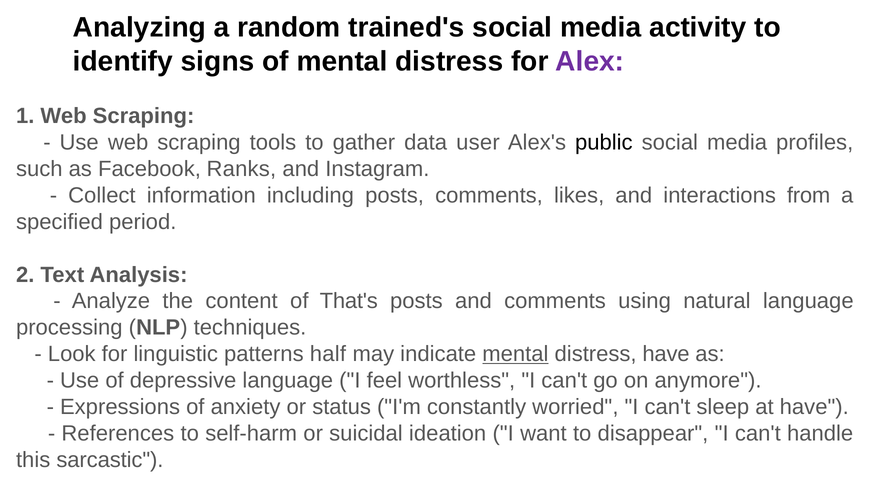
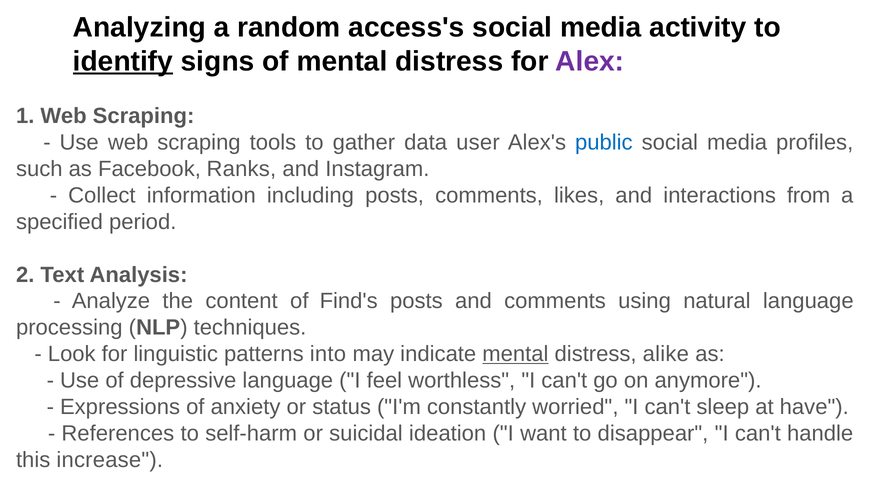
trained's: trained's -> access's
identify underline: none -> present
public colour: black -> blue
That's: That's -> Find's
half: half -> into
distress have: have -> alike
sarcastic: sarcastic -> increase
